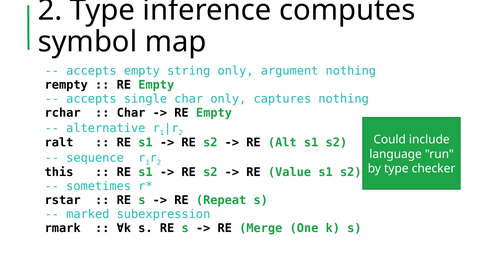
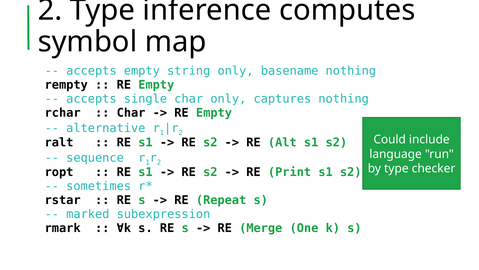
argument: argument -> basename
this: this -> ropt
Value: Value -> Print
